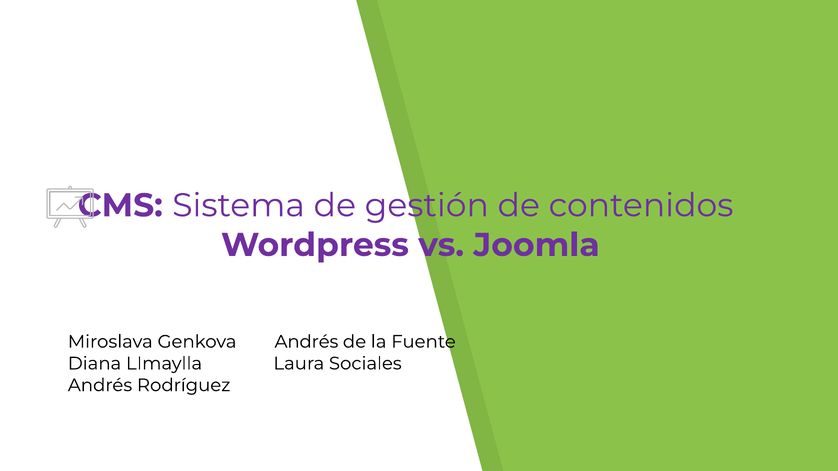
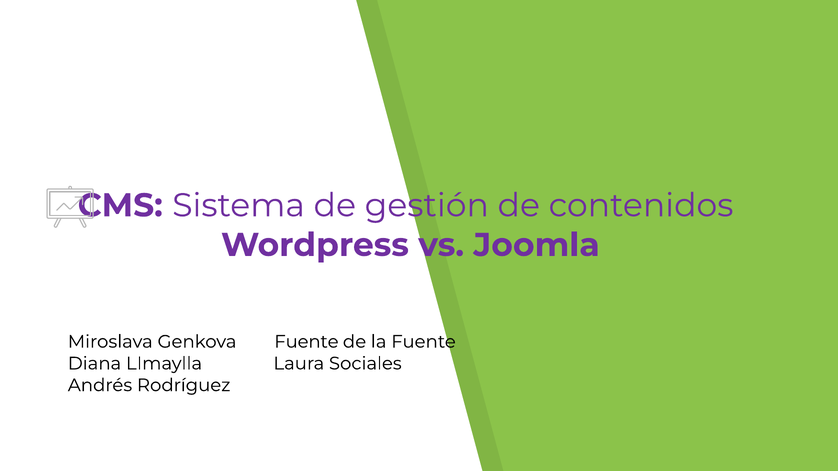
Genkova Andrés: Andrés -> Fuente
